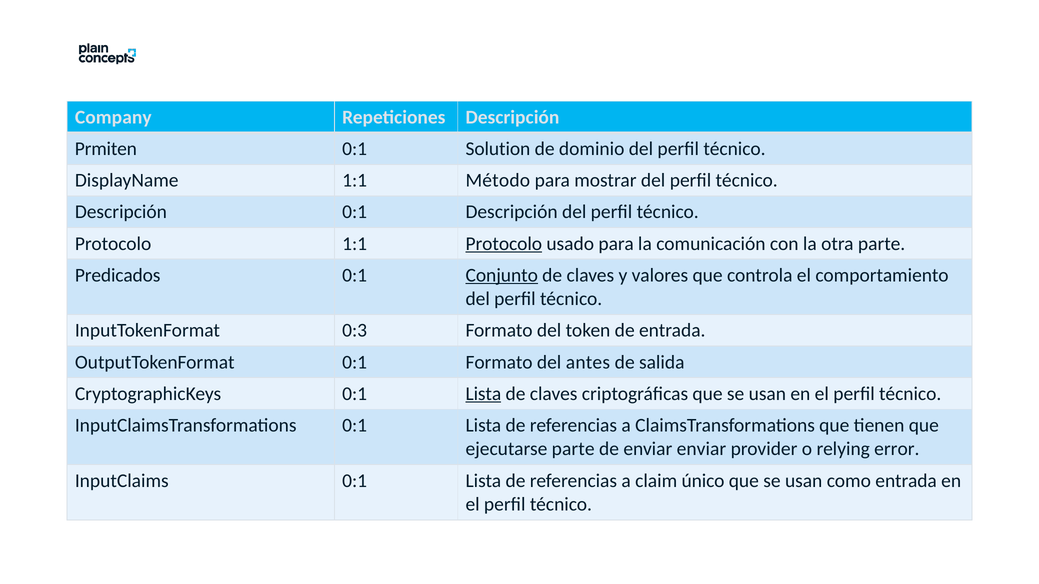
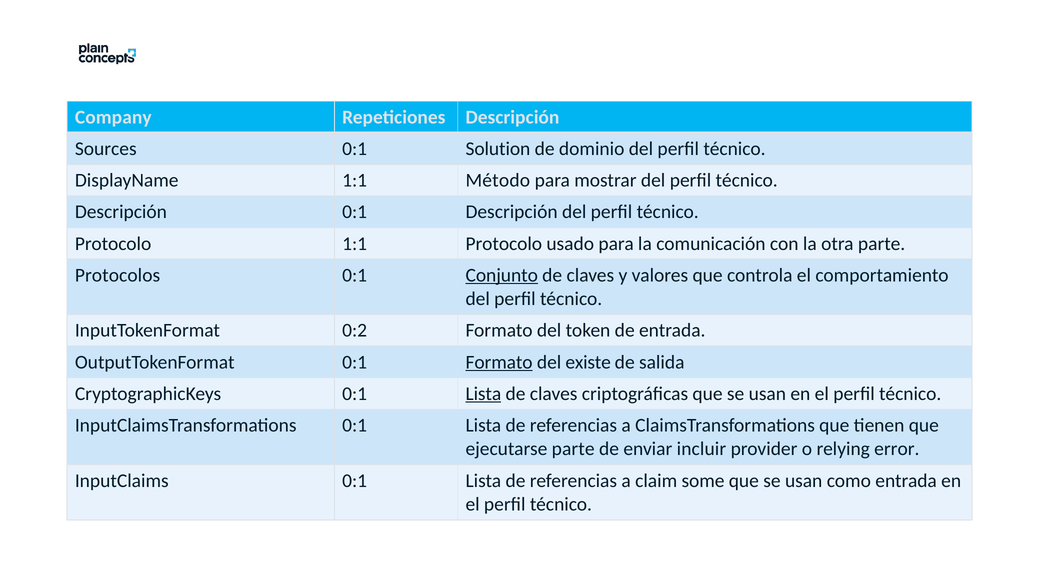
Prmiten: Prmiten -> Sources
Protocolo at (504, 244) underline: present -> none
Predicados: Predicados -> Protocolos
0:3: 0:3 -> 0:2
Formato at (499, 362) underline: none -> present
antes: antes -> existe
enviar enviar: enviar -> incluir
único: único -> some
